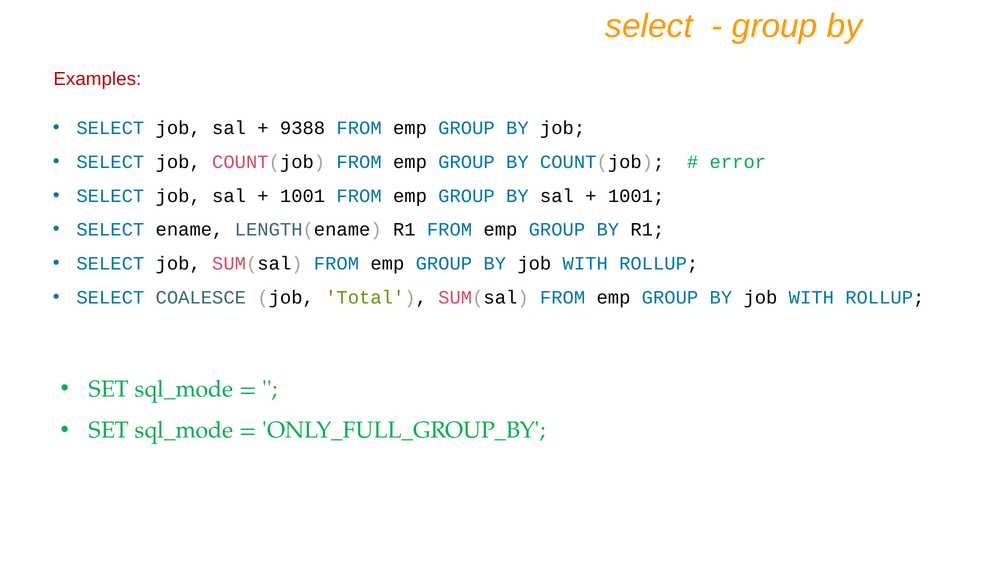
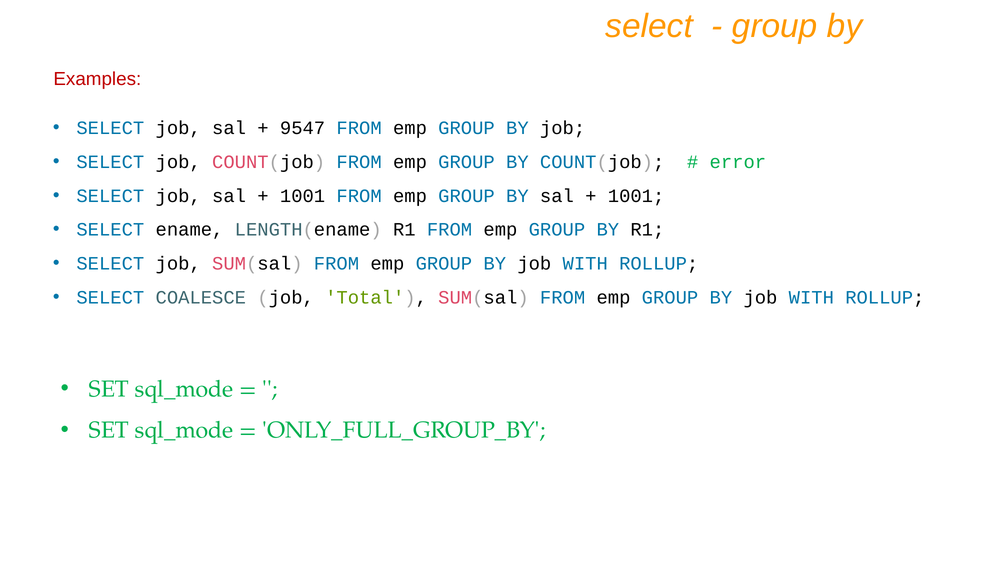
9388: 9388 -> 9547
